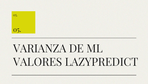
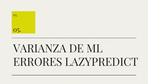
VALORES: VALORES -> ERRORES
